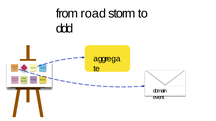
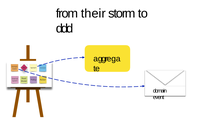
road: road -> their
